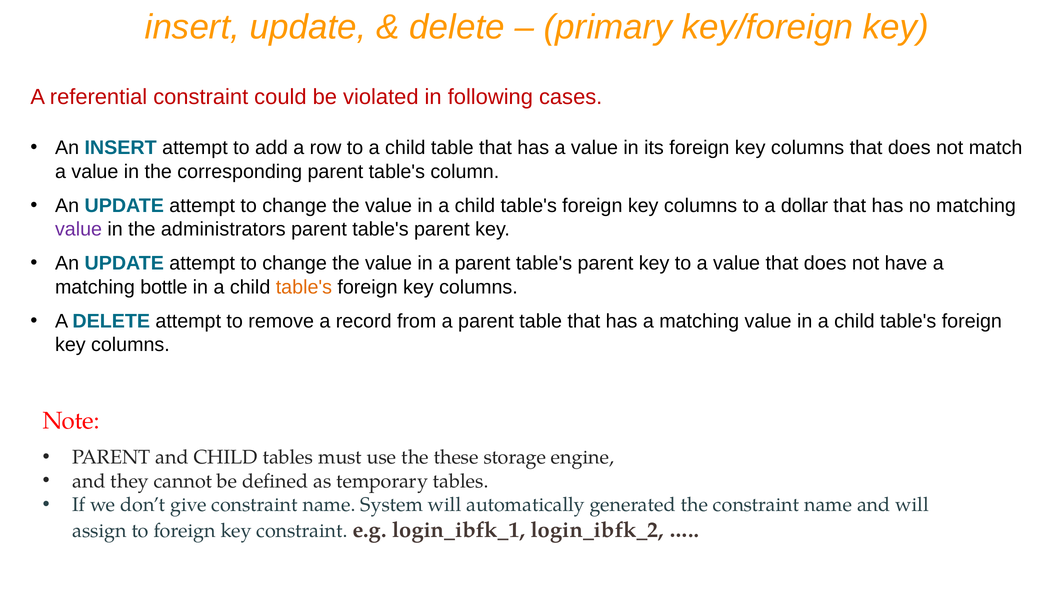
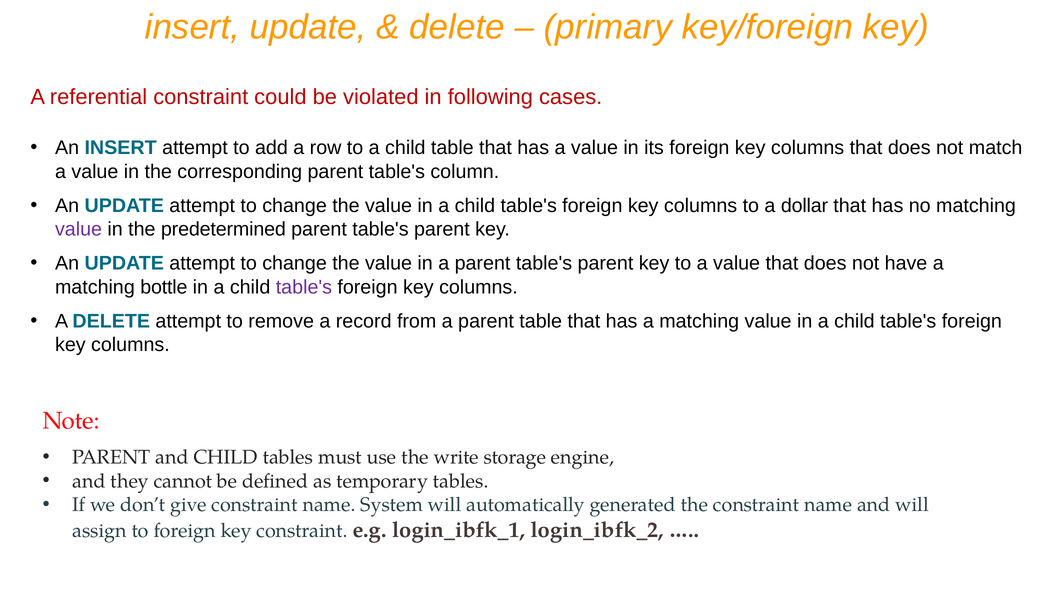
administrators: administrators -> predetermined
table's at (304, 287) colour: orange -> purple
these: these -> write
